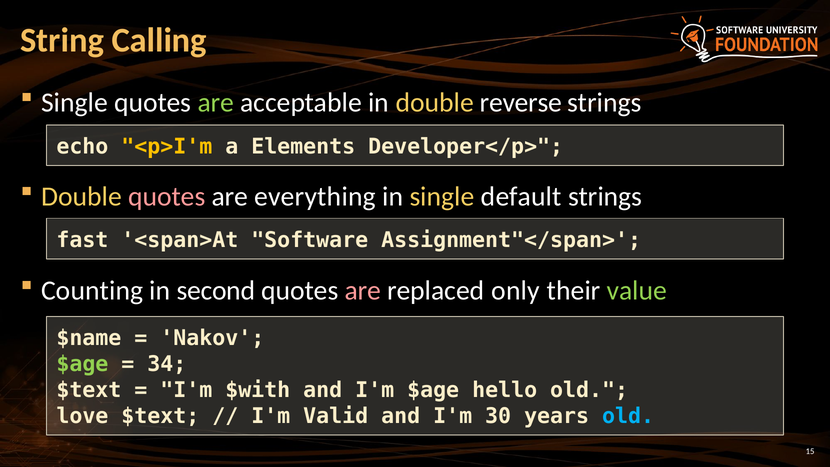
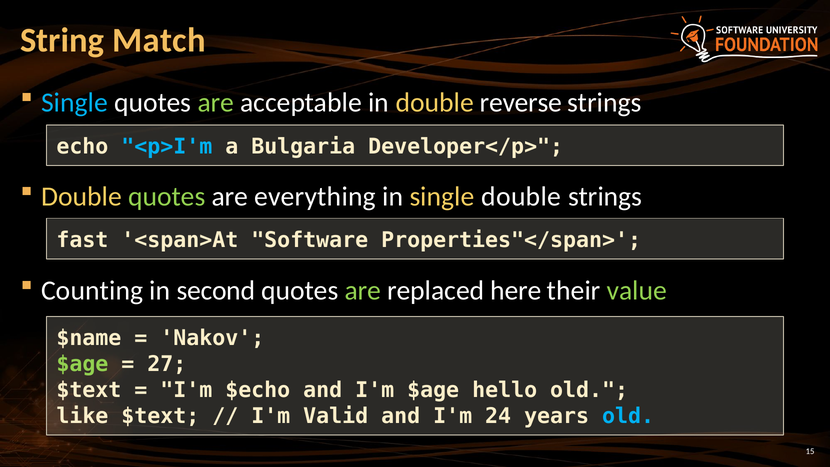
Calling: Calling -> Match
Single at (74, 103) colour: white -> light blue
<p>I'm colour: yellow -> light blue
Elements: Elements -> Bulgaria
quotes at (167, 197) colour: pink -> light green
single default: default -> double
Assignment"</span>: Assignment"</span> -> Properties"</span>
are at (363, 291) colour: pink -> light green
only: only -> here
34: 34 -> 27
$with: $with -> $echo
love: love -> like
30: 30 -> 24
